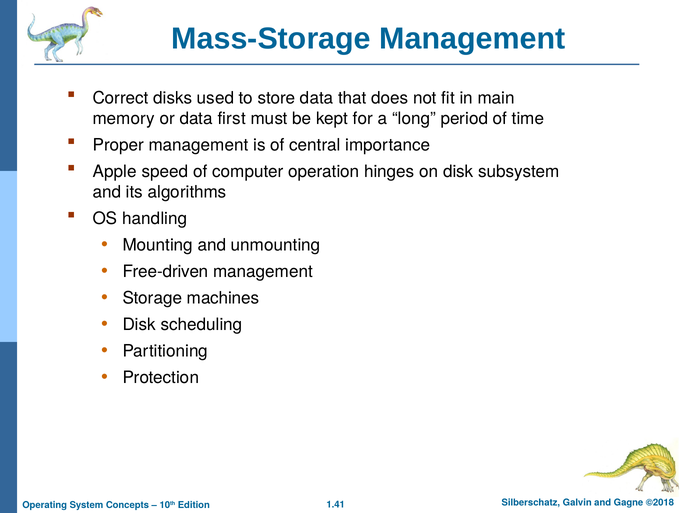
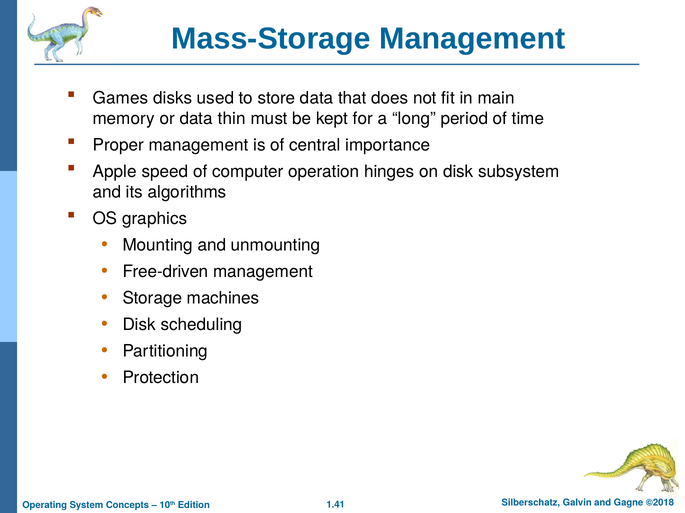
Correct: Correct -> Games
first: first -> thin
handling: handling -> graphics
